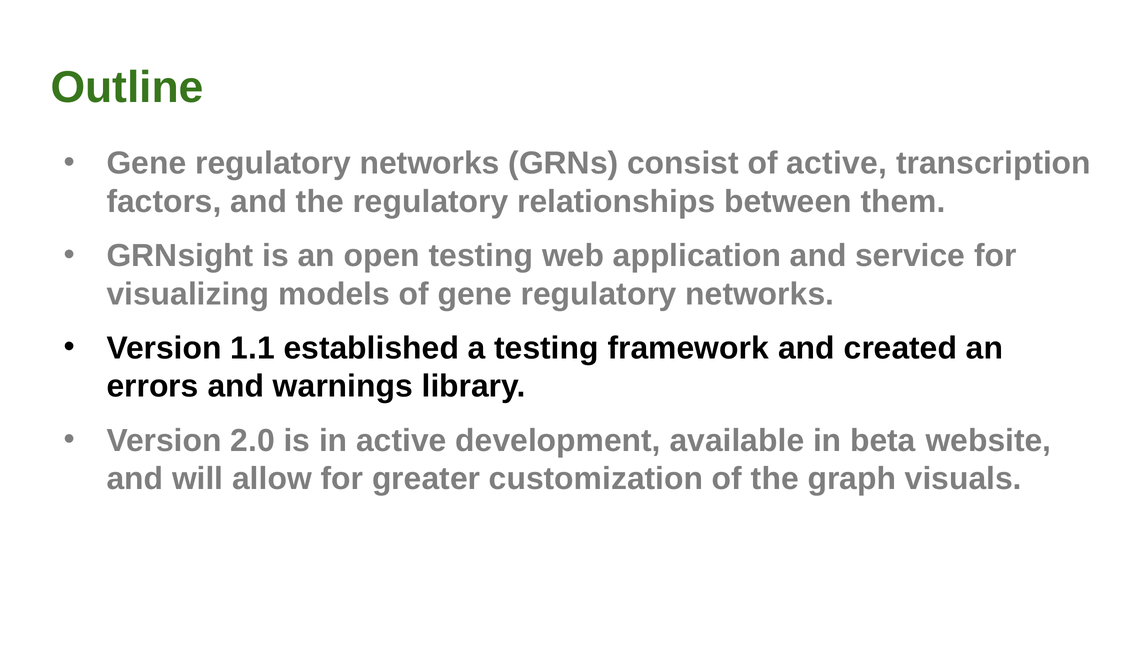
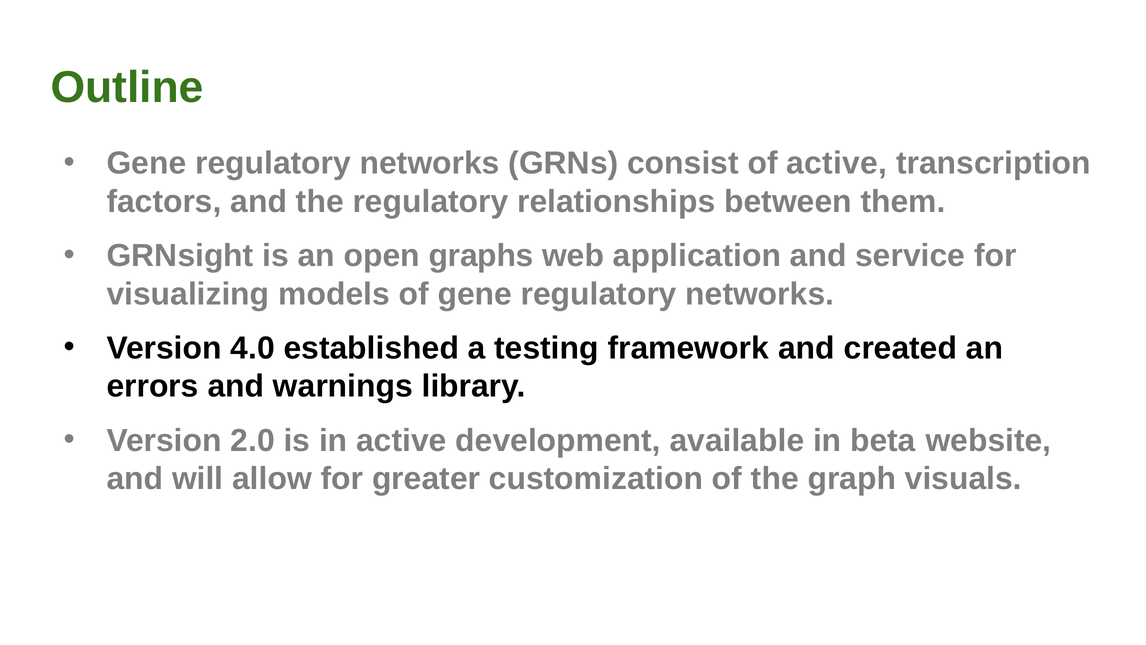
open testing: testing -> graphs
1.1: 1.1 -> 4.0
